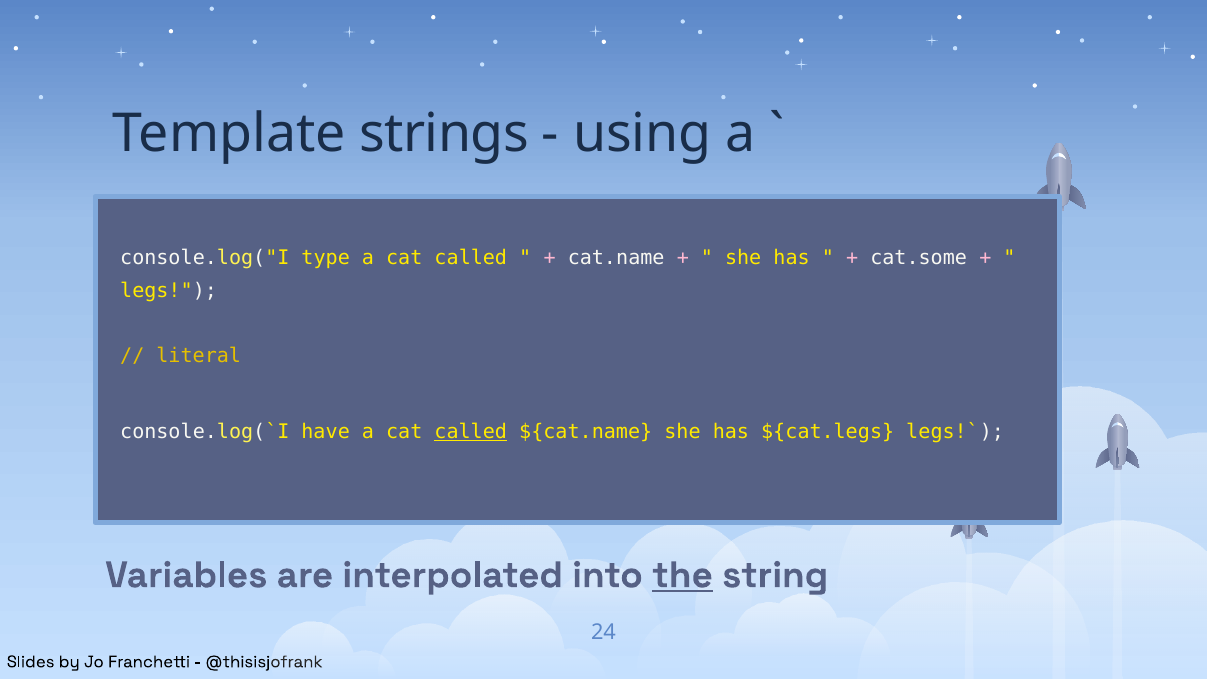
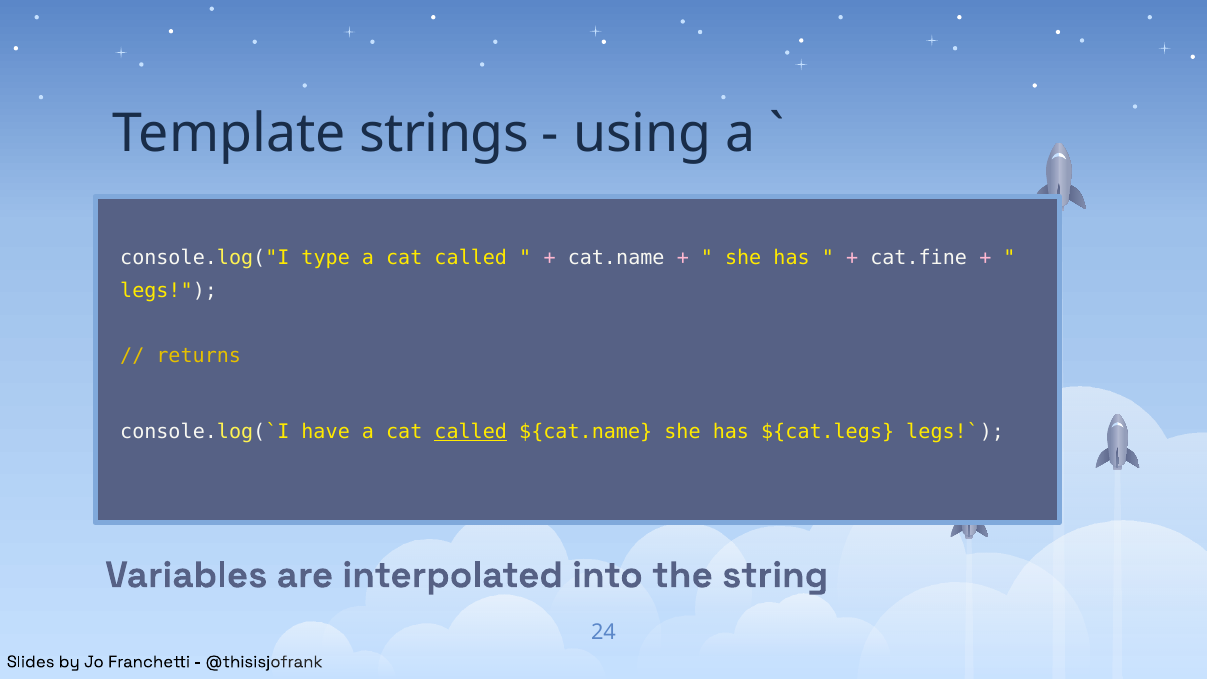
cat.some: cat.some -> cat.fine
literal: literal -> returns
the underline: present -> none
